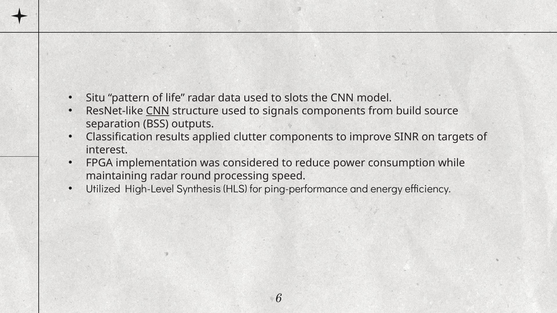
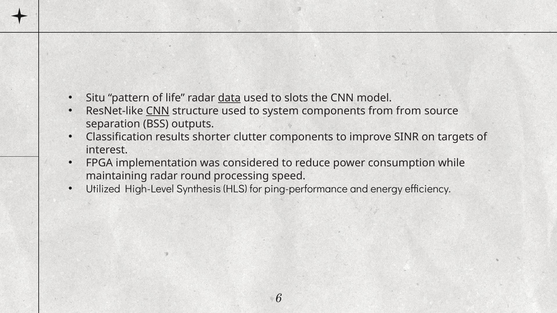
data underline: none -> present
signals: signals -> system
from build: build -> from
applied: applied -> shorter
